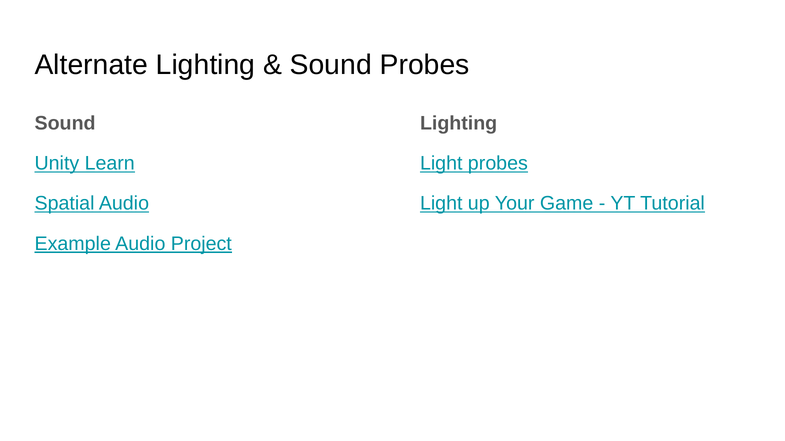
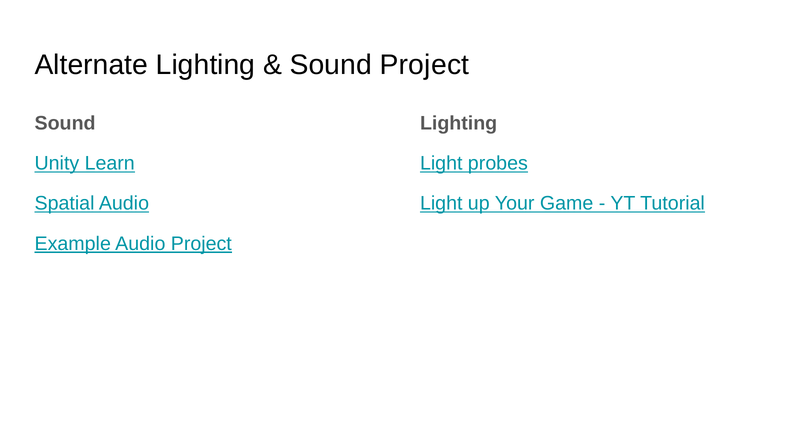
Sound Probes: Probes -> Project
